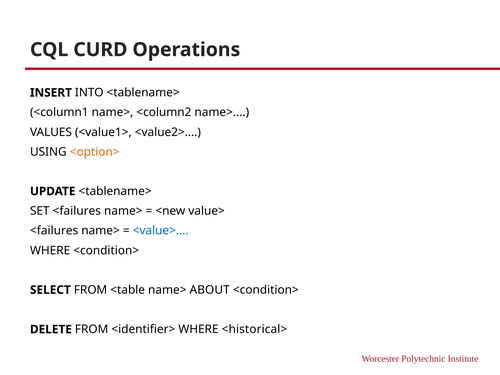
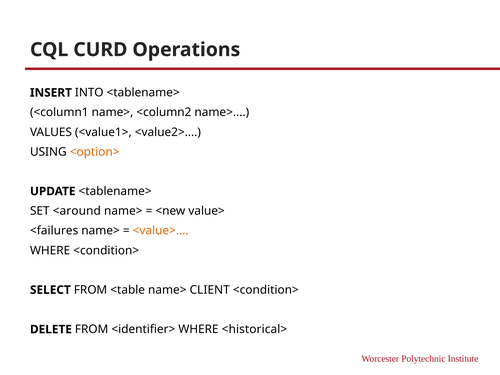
SET <failures: <failures -> <around
<value> colour: blue -> orange
ABOUT: ABOUT -> CLIENT
